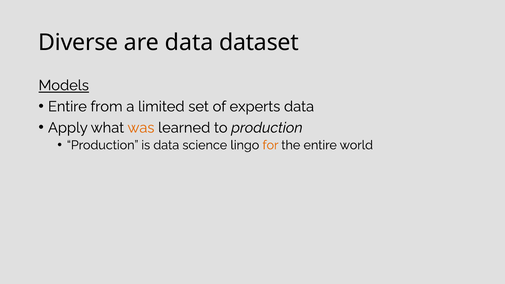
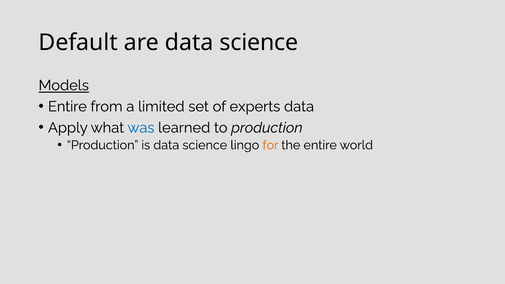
Diverse: Diverse -> Default
are data dataset: dataset -> science
was colour: orange -> blue
